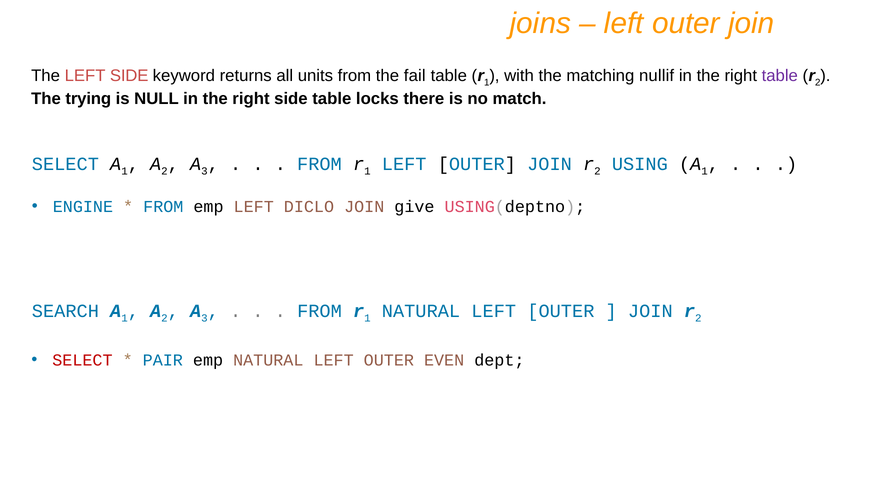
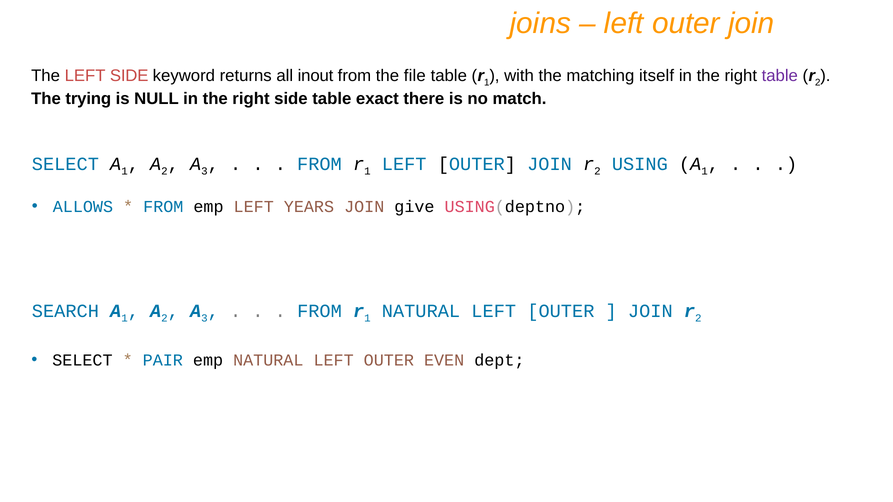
units: units -> inout
fail: fail -> file
nullif: nullif -> itself
locks: locks -> exact
ENGINE: ENGINE -> ALLOWS
DICLO: DICLO -> YEARS
SELECT at (82, 361) colour: red -> black
